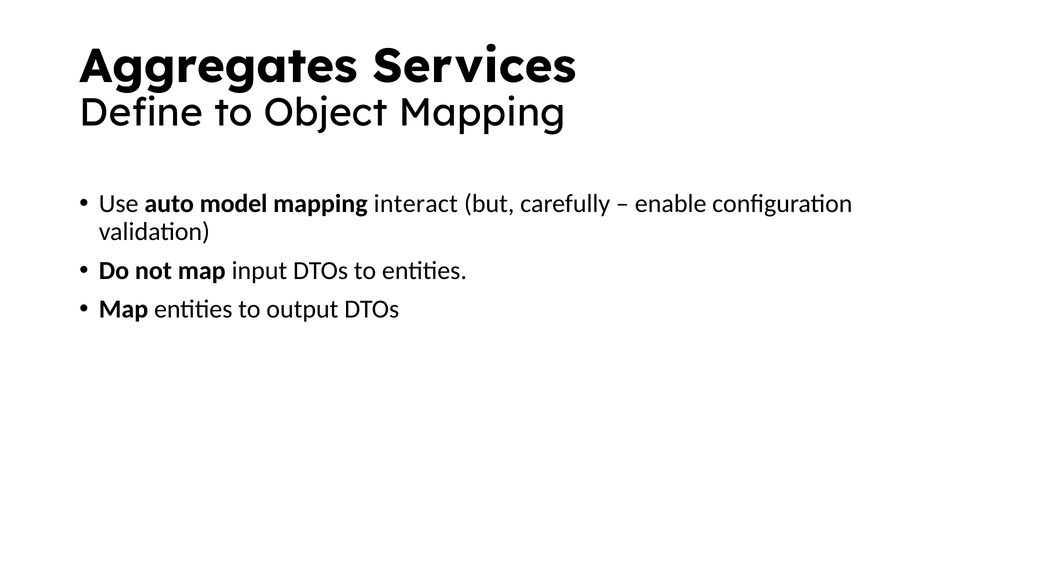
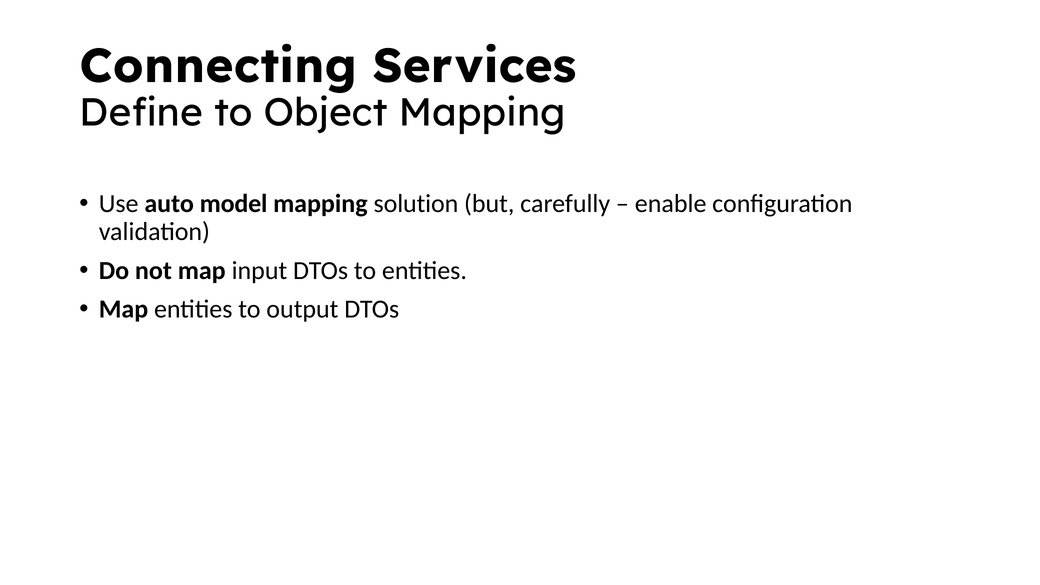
Aggregates: Aggregates -> Connecting
interact: interact -> solution
